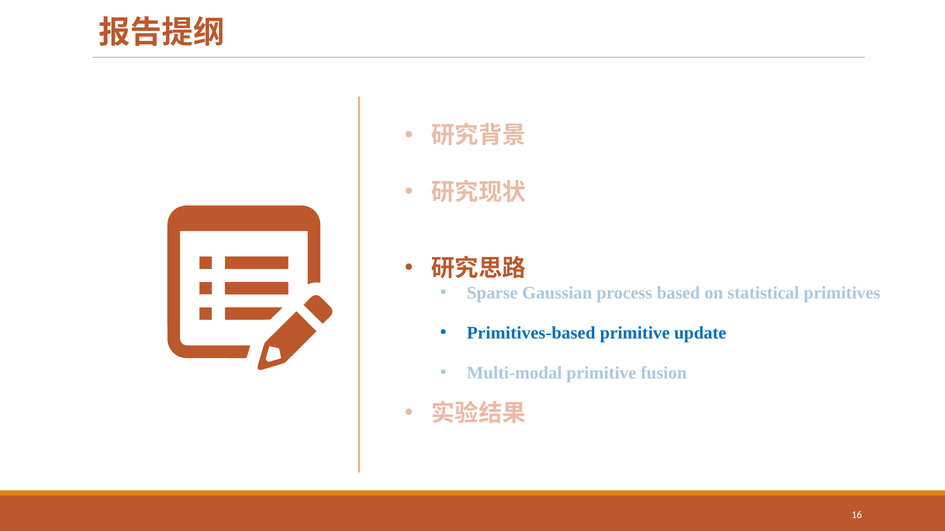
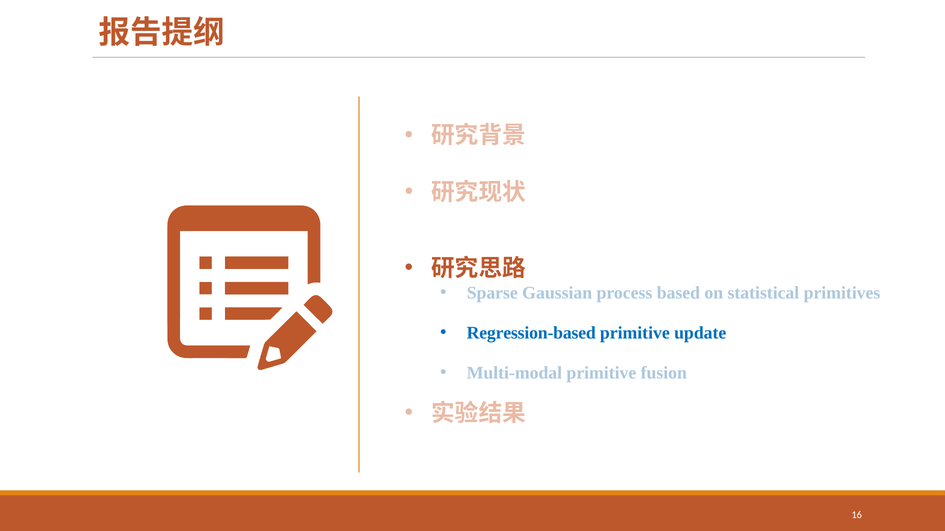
Primitives-based: Primitives-based -> Regression-based
